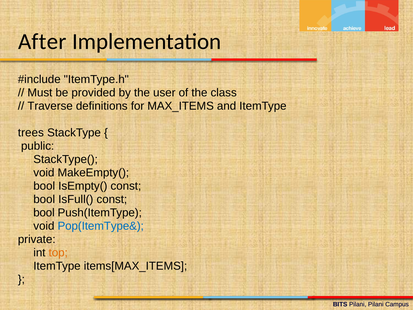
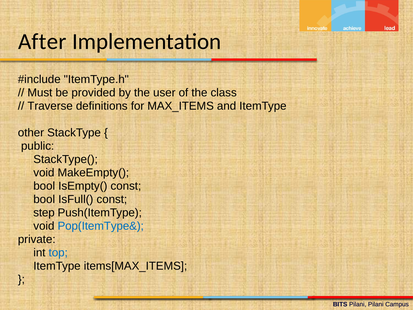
trees: trees -> other
bool at (44, 213): bool -> step
top colour: orange -> blue
